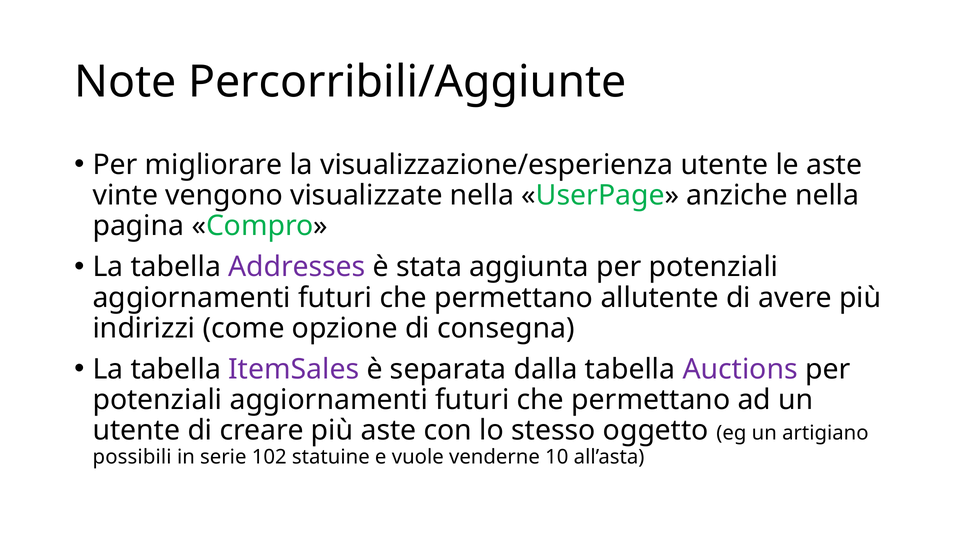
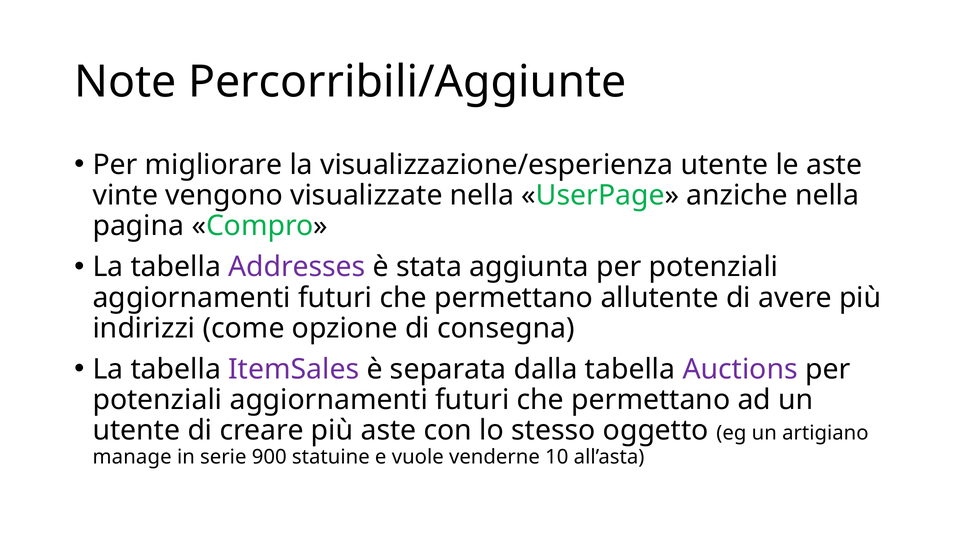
possibili: possibili -> manage
102: 102 -> 900
